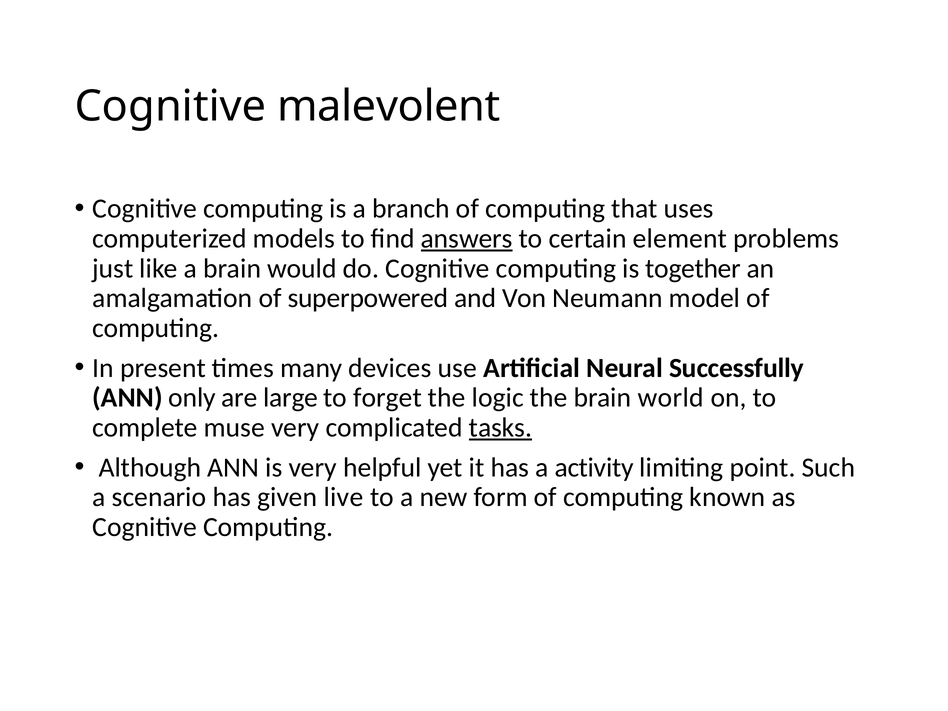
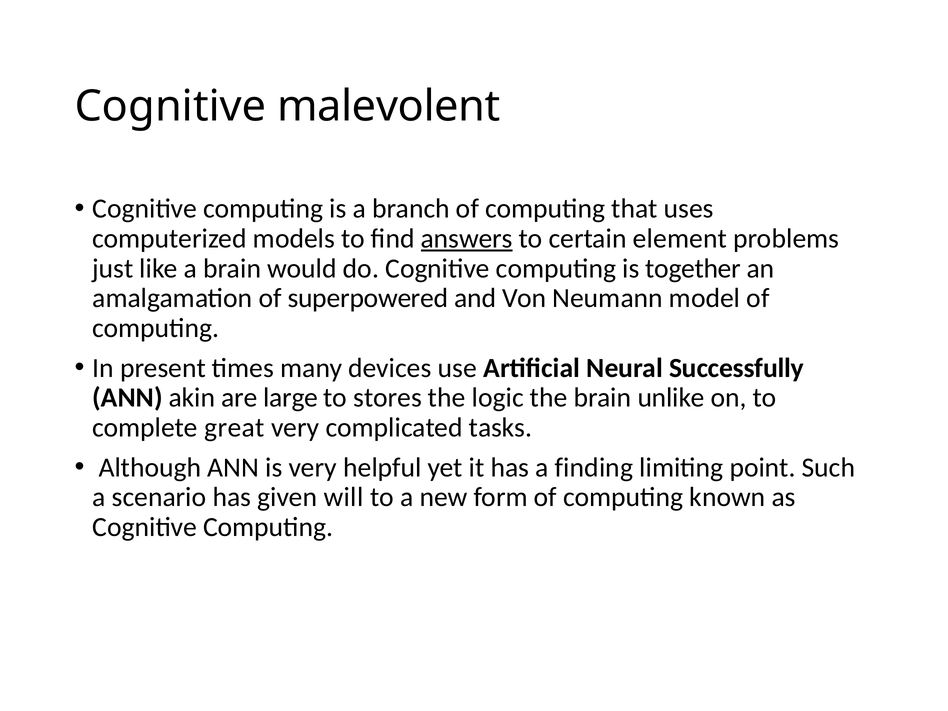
only: only -> akin
forget: forget -> stores
world: world -> unlike
muse: muse -> great
tasks underline: present -> none
activity: activity -> finding
live: live -> will
